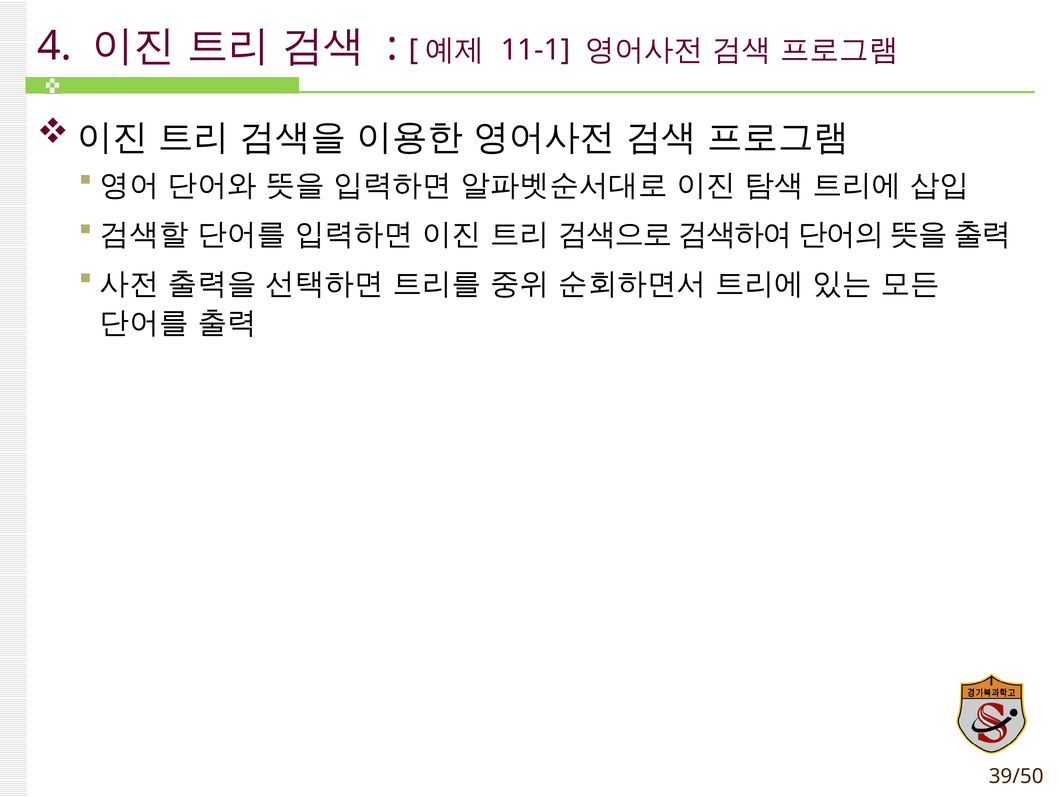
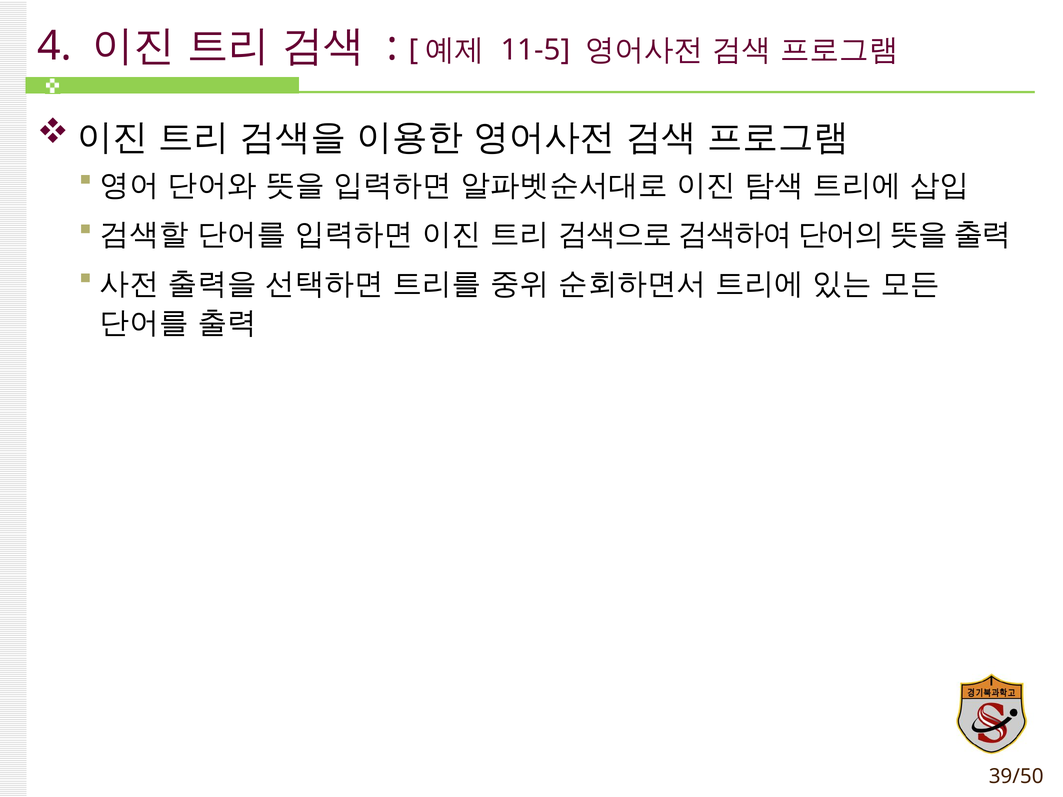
11-1: 11-1 -> 11-5
